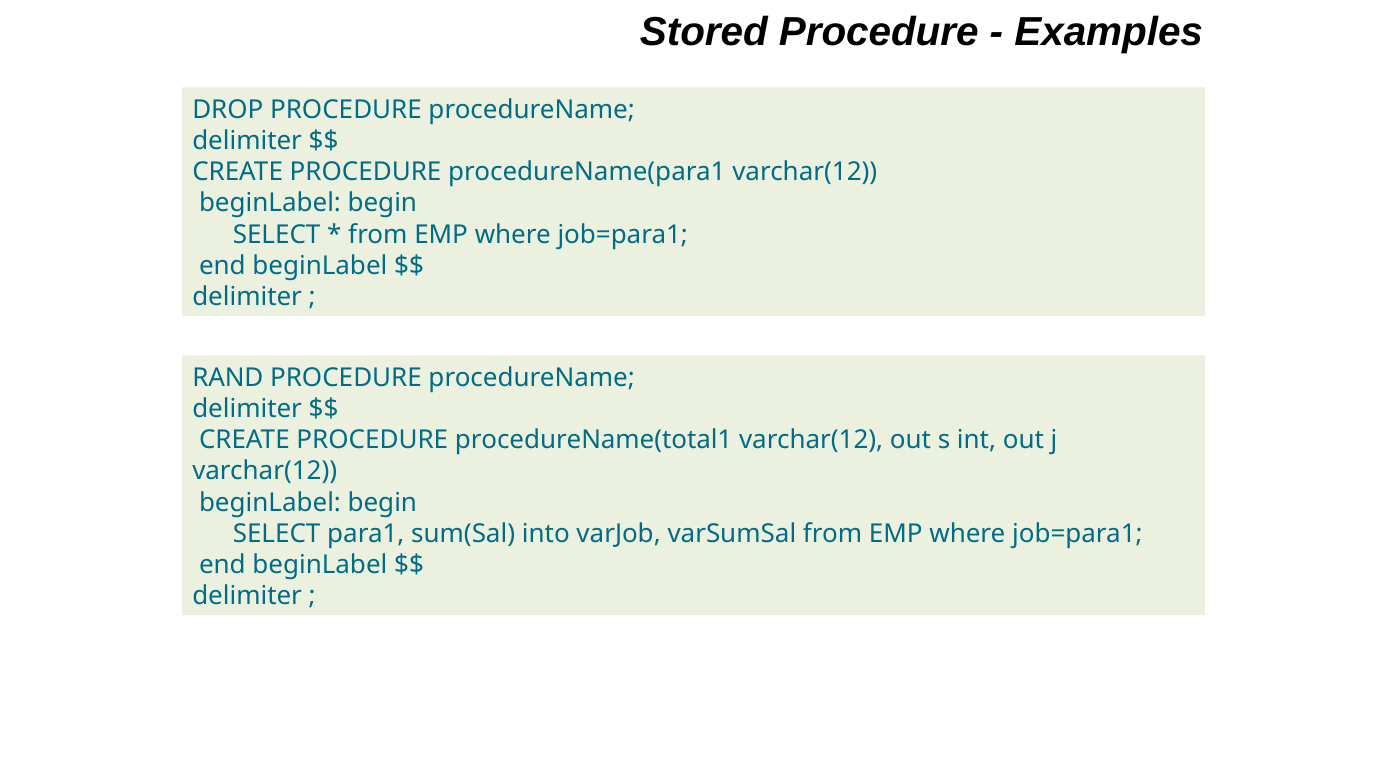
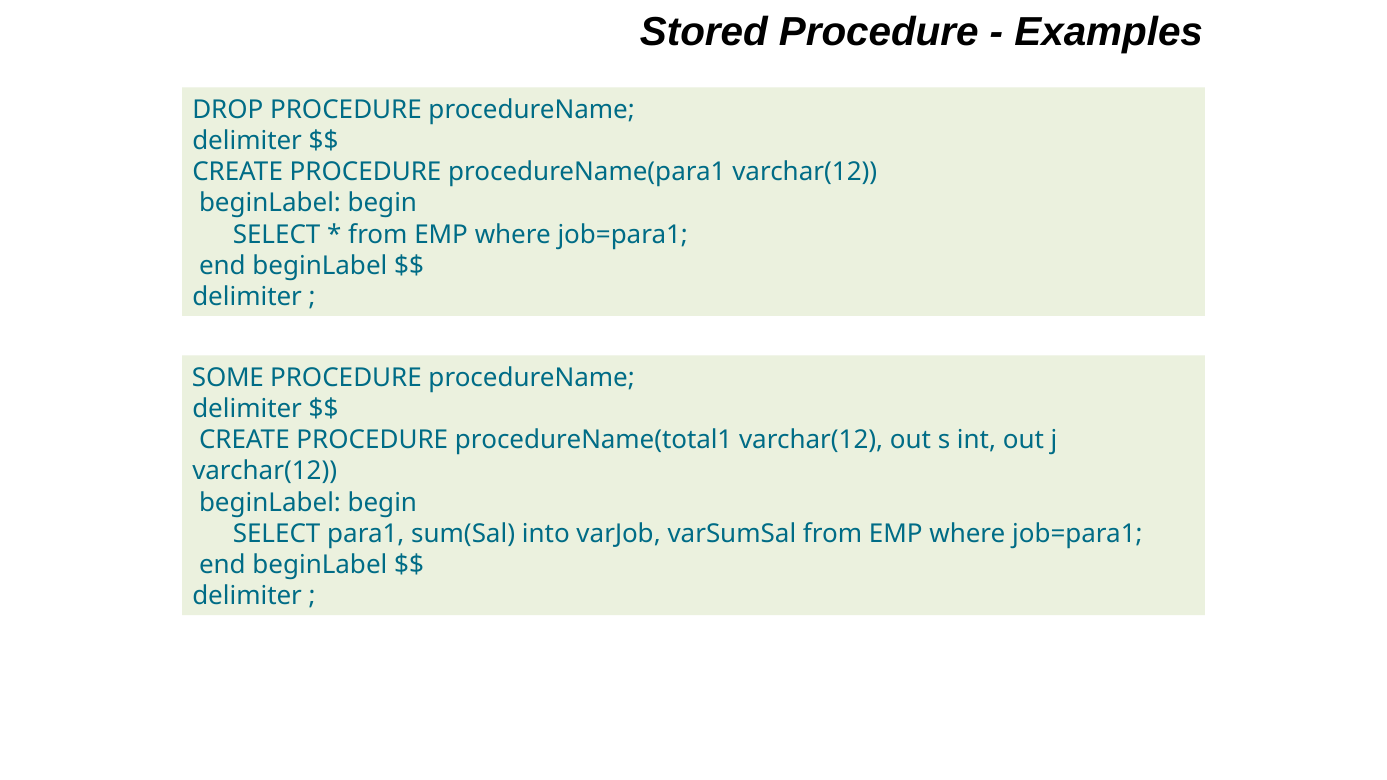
RAND: RAND -> SOME
